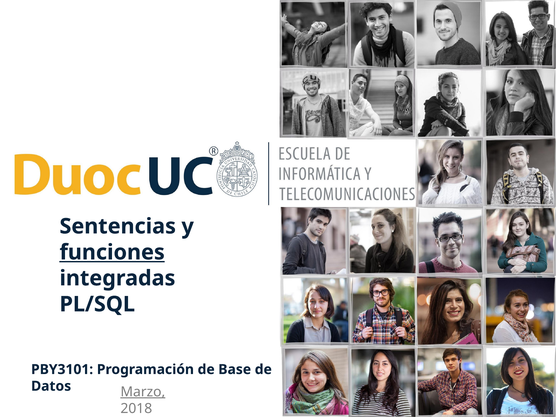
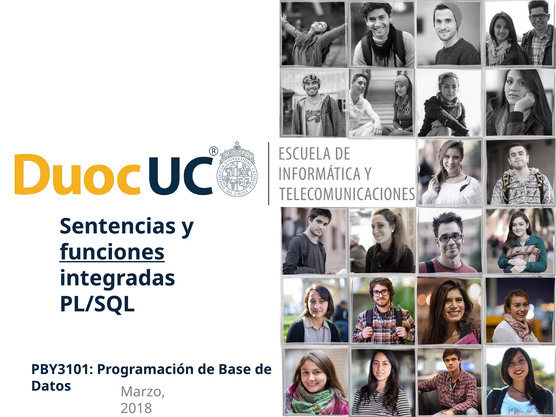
Marzo underline: present -> none
